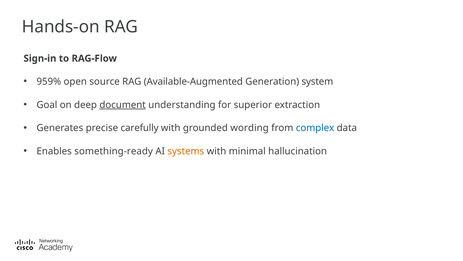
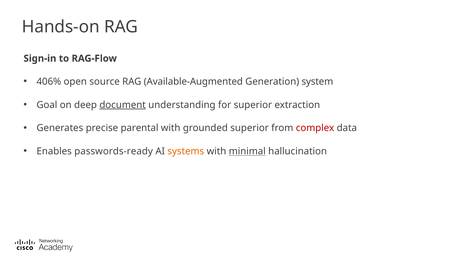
959%: 959% -> 406%
carefully: carefully -> parental
grounded wording: wording -> superior
complex colour: blue -> red
something-ready: something-ready -> passwords-ready
minimal underline: none -> present
